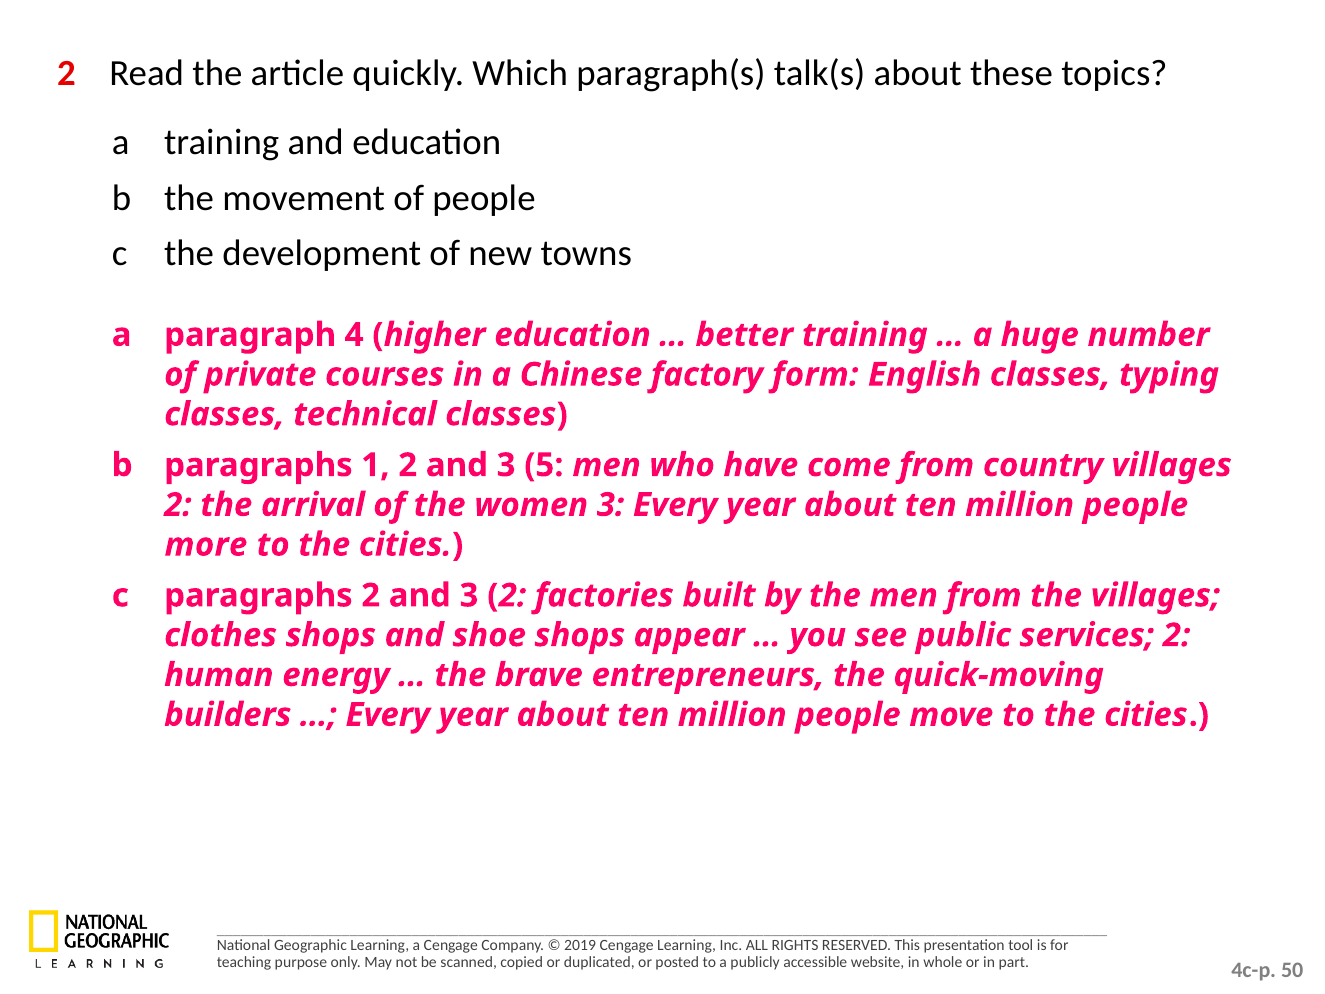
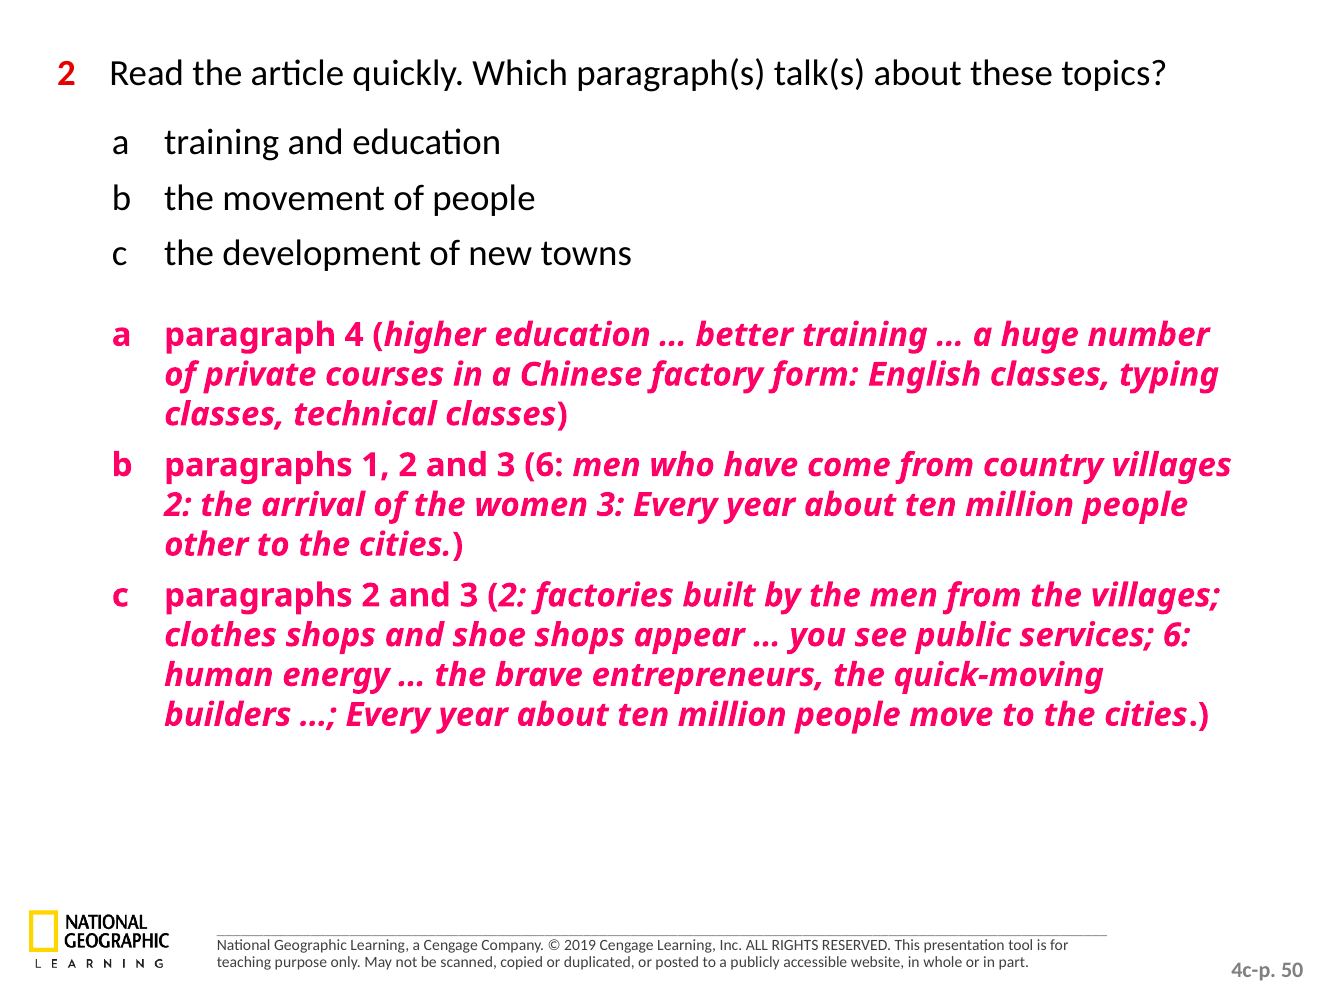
3 5: 5 -> 6
more: more -> other
services 2: 2 -> 6
